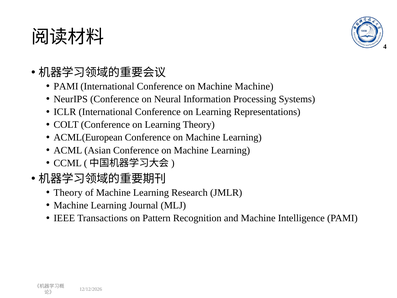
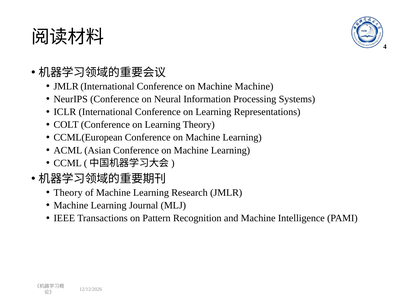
PAMI at (66, 86): PAMI -> JMLR
ACML(European: ACML(European -> CCML(European
